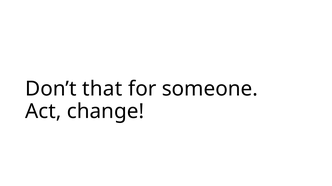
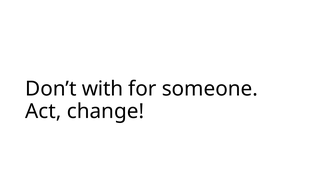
that: that -> with
